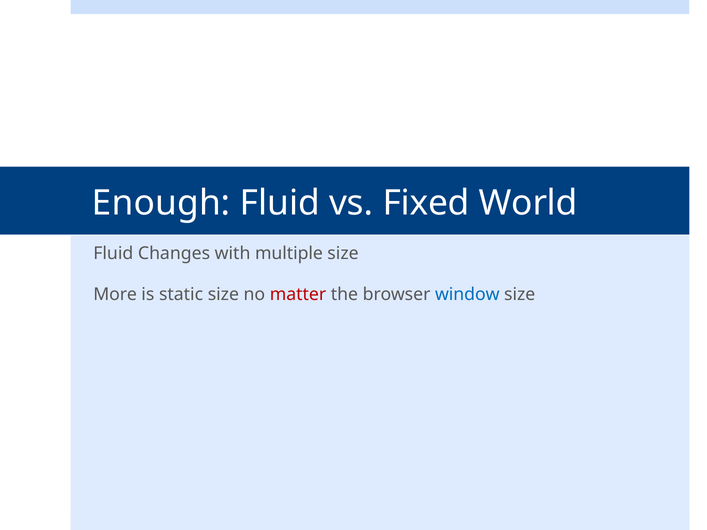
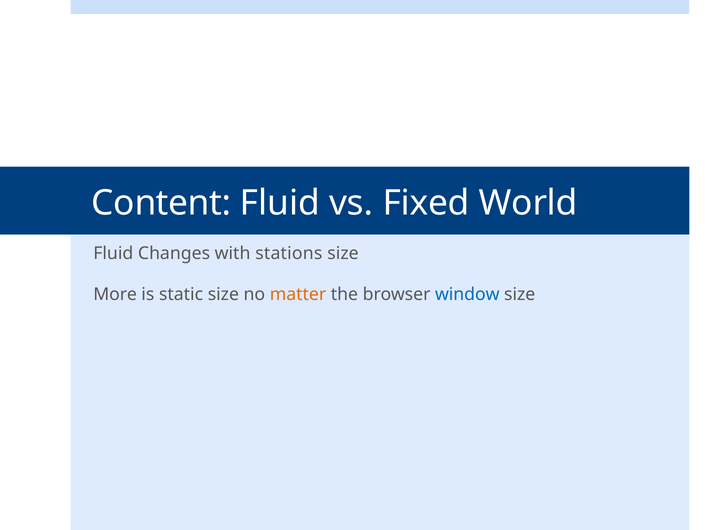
Enough: Enough -> Content
multiple: multiple -> stations
matter colour: red -> orange
